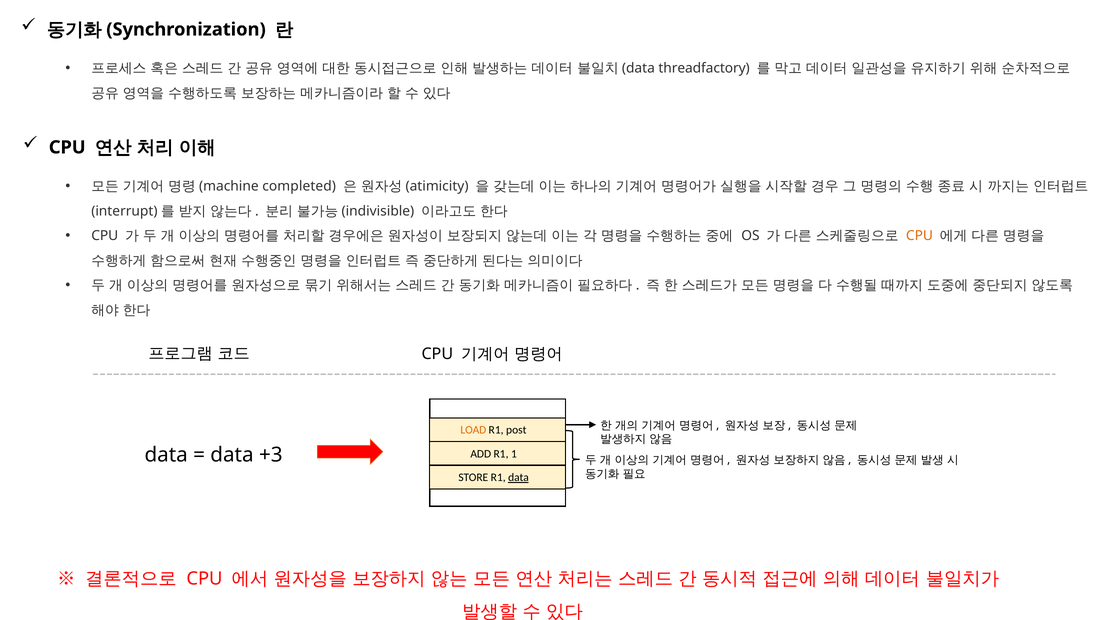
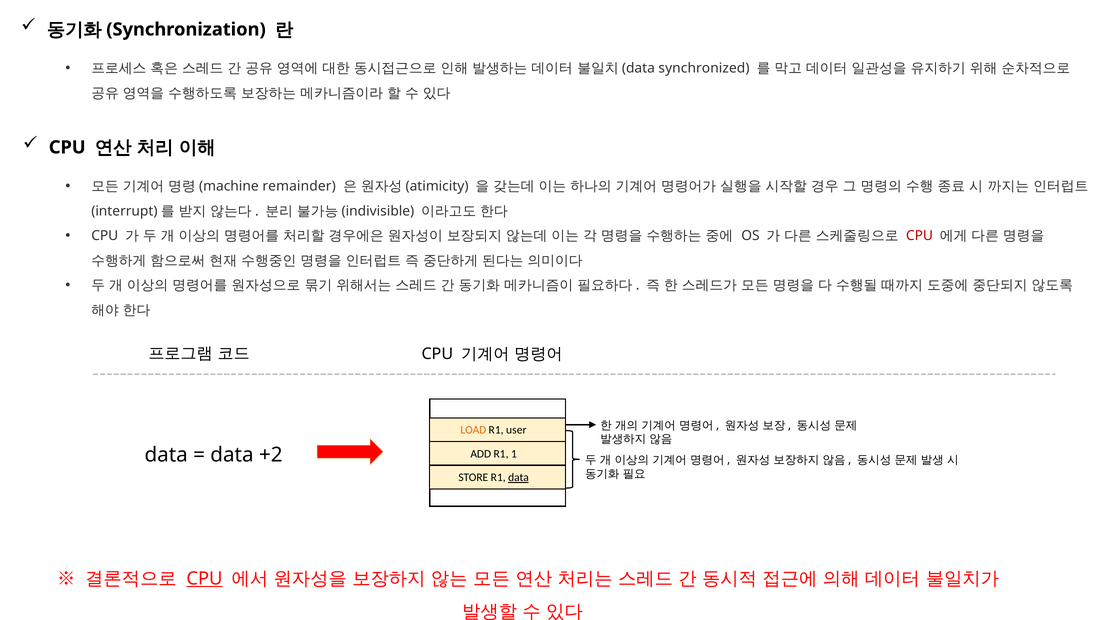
threadfactory: threadfactory -> synchronized
completed: completed -> remainder
CPU at (920, 236) colour: orange -> red
post: post -> user
+3: +3 -> +2
CPU at (204, 579) underline: none -> present
